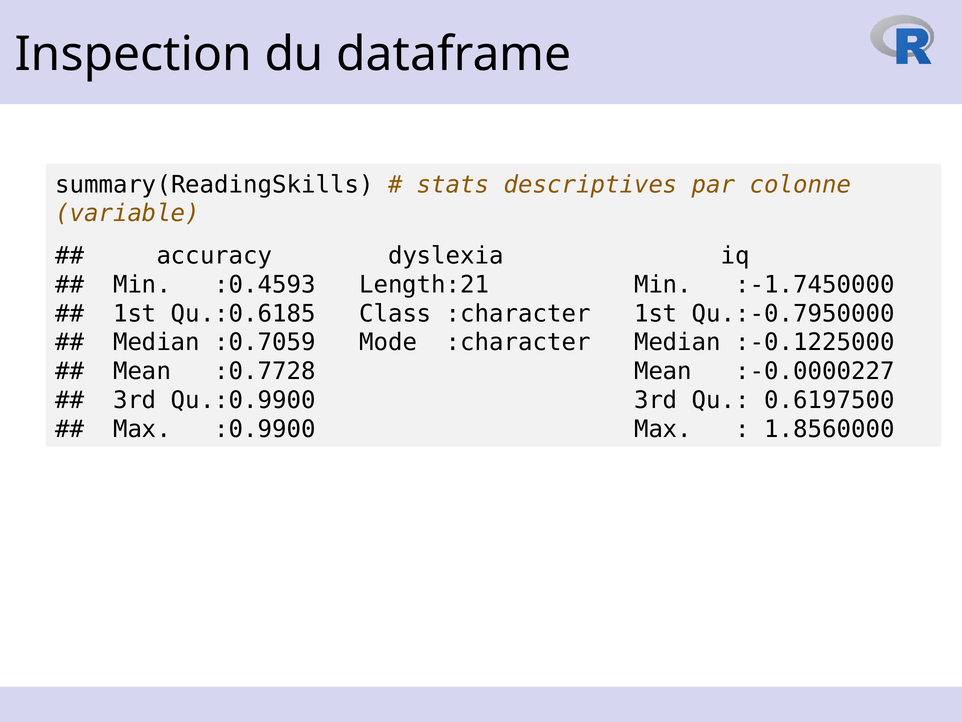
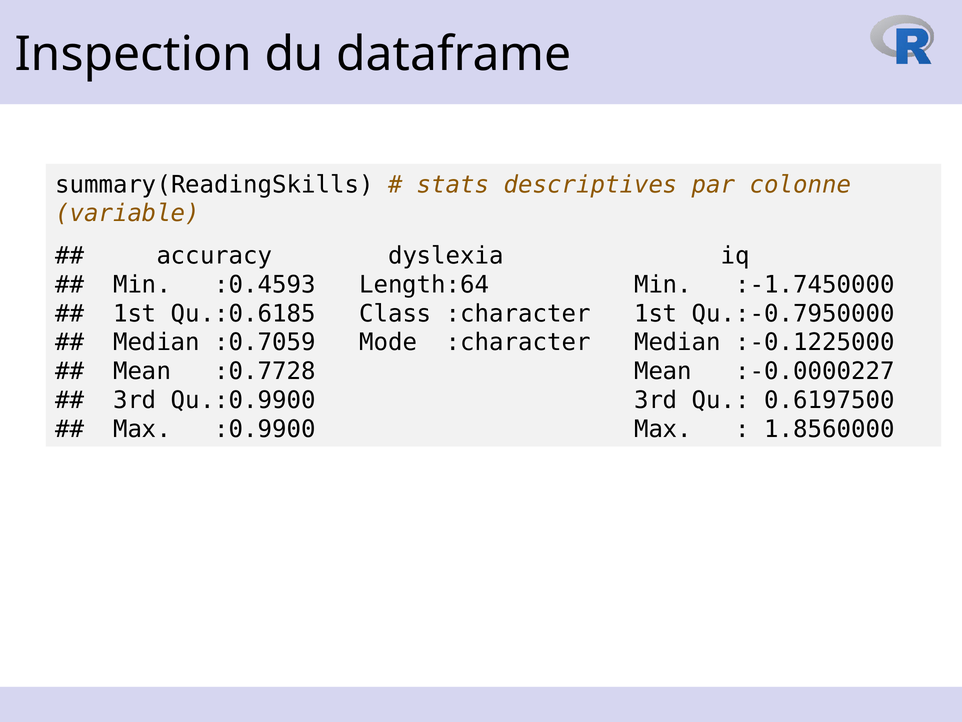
Length:21: Length:21 -> Length:64
